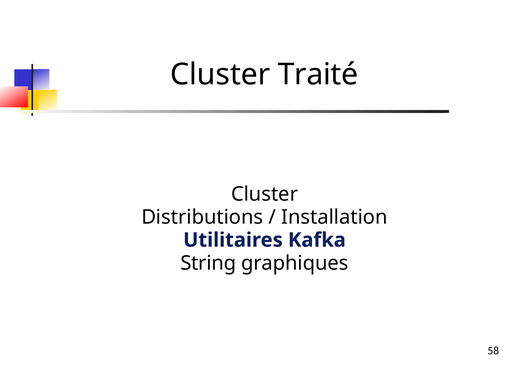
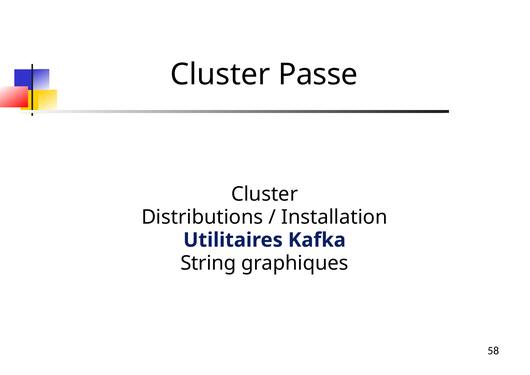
Traité: Traité -> Passe
